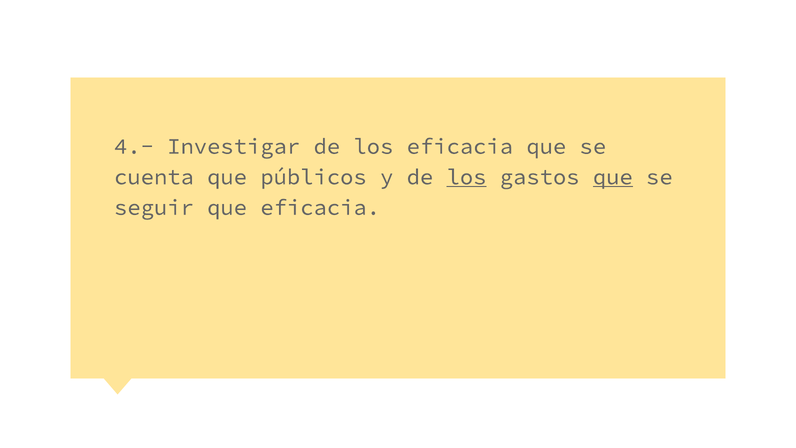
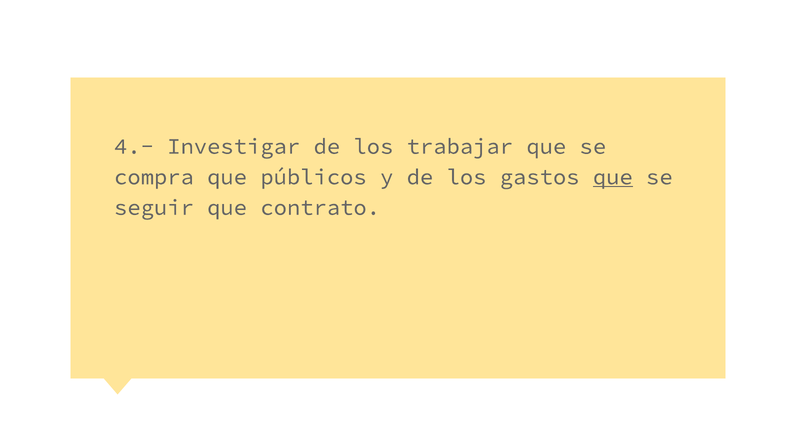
los eficacia: eficacia -> trabajar
cuenta: cuenta -> compra
los at (467, 177) underline: present -> none
que eficacia: eficacia -> contrato
